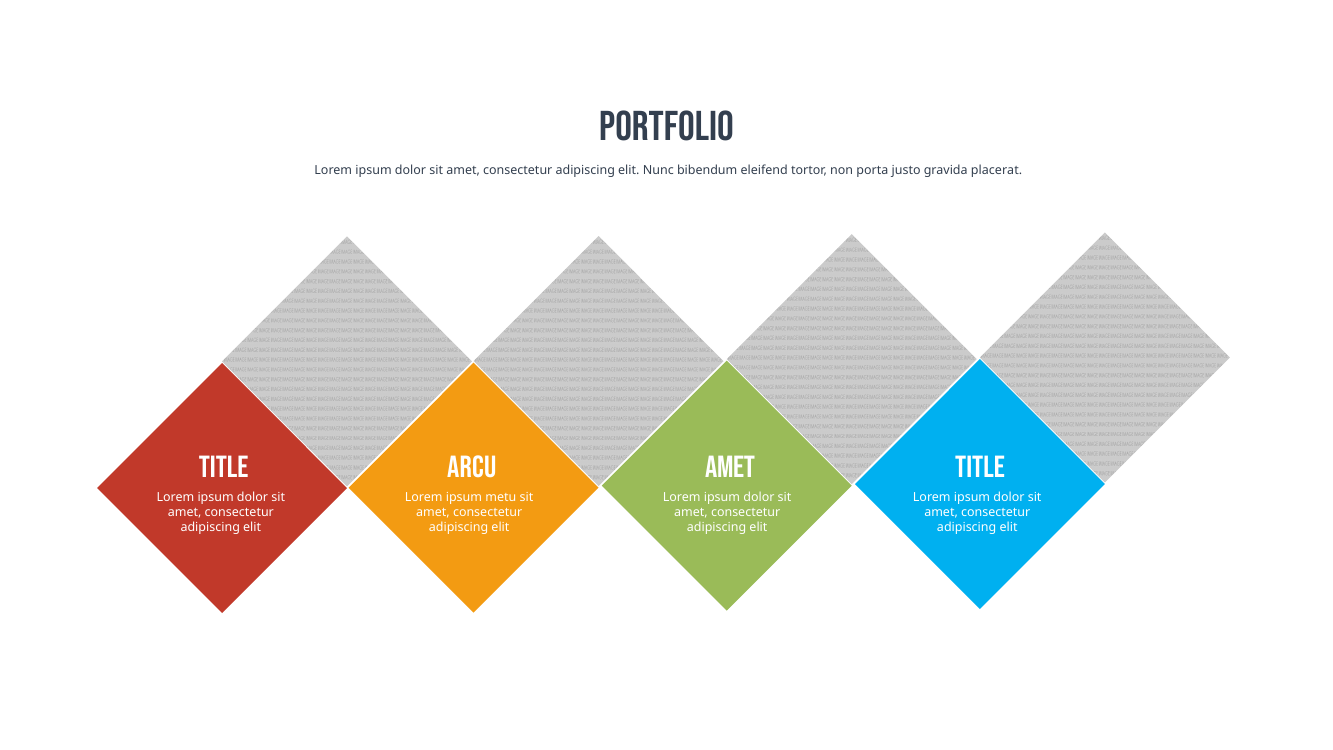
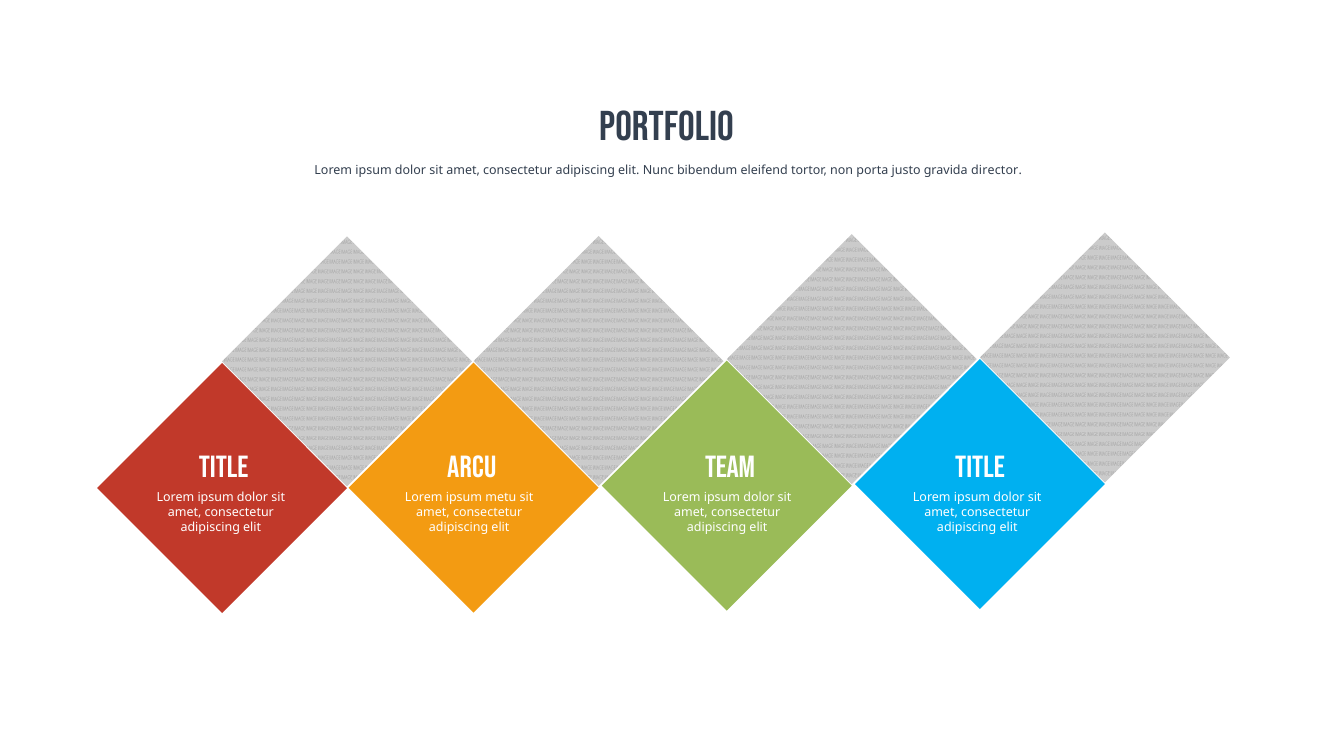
placerat: placerat -> director
amet at (730, 467): amet -> team
